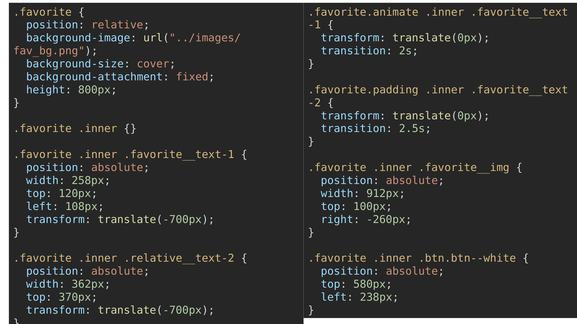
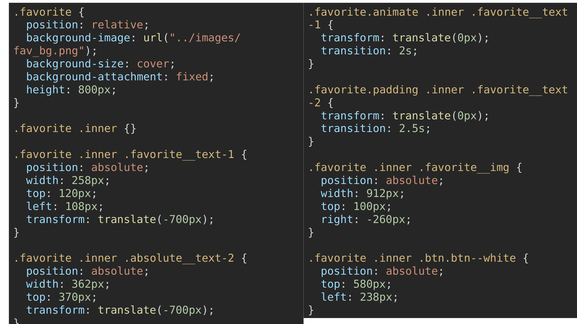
.relative__text-2: .relative__text-2 -> .absolute__text-2
